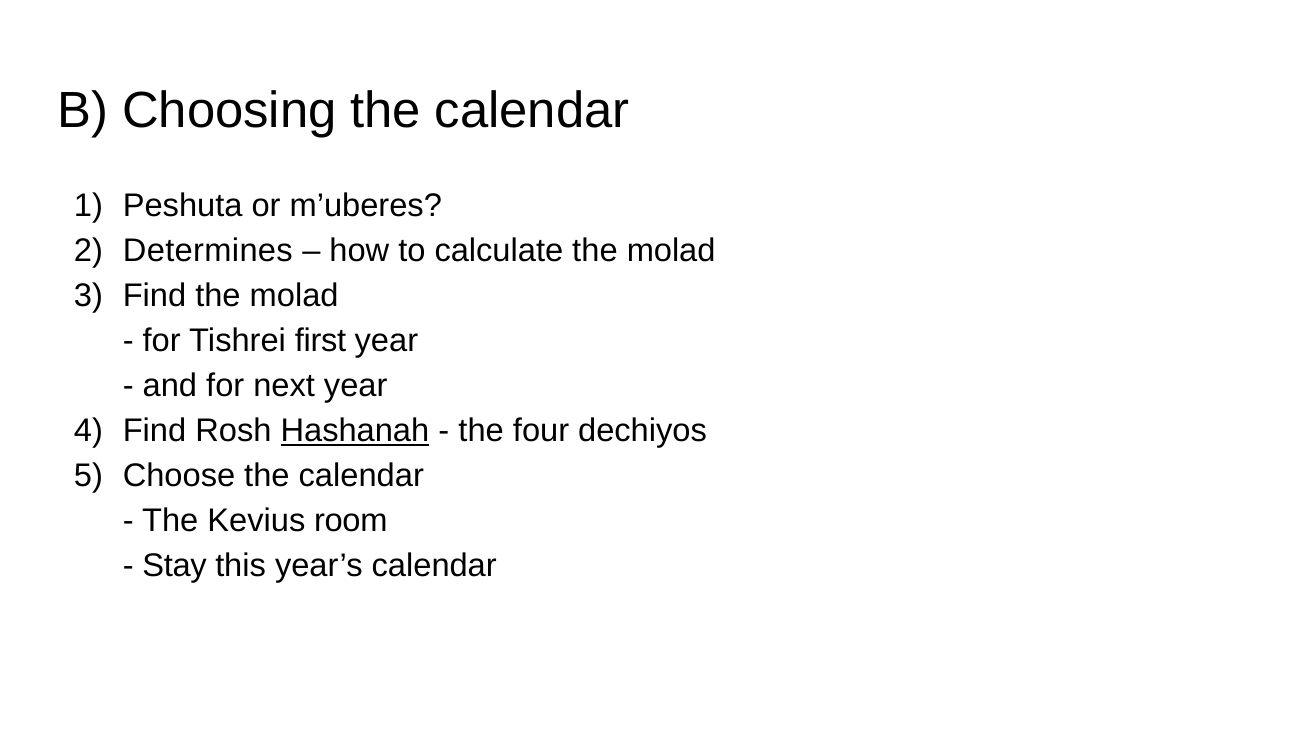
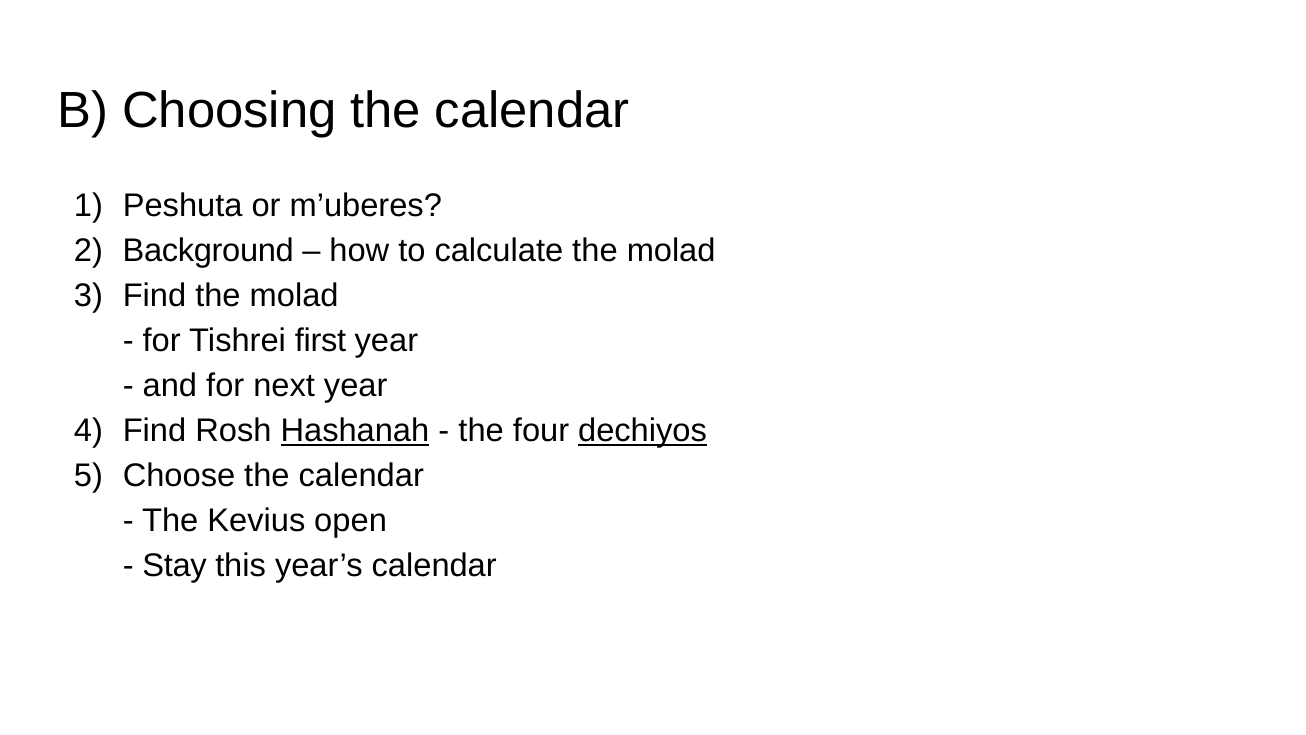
Determines: Determines -> Background
dechiyos underline: none -> present
room: room -> open
